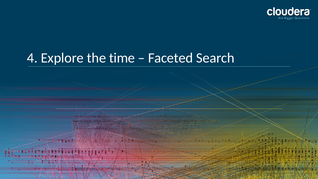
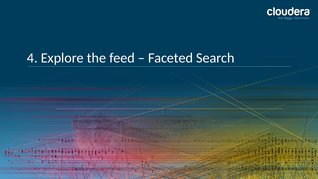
time: time -> feed
